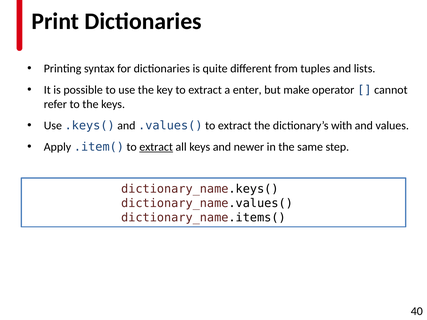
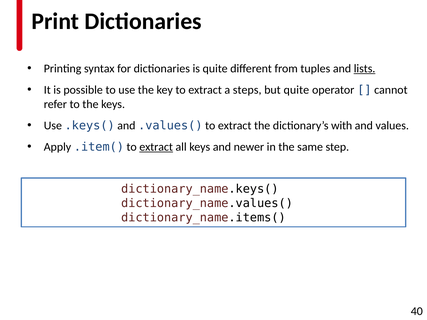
lists underline: none -> present
enter: enter -> steps
but make: make -> quite
